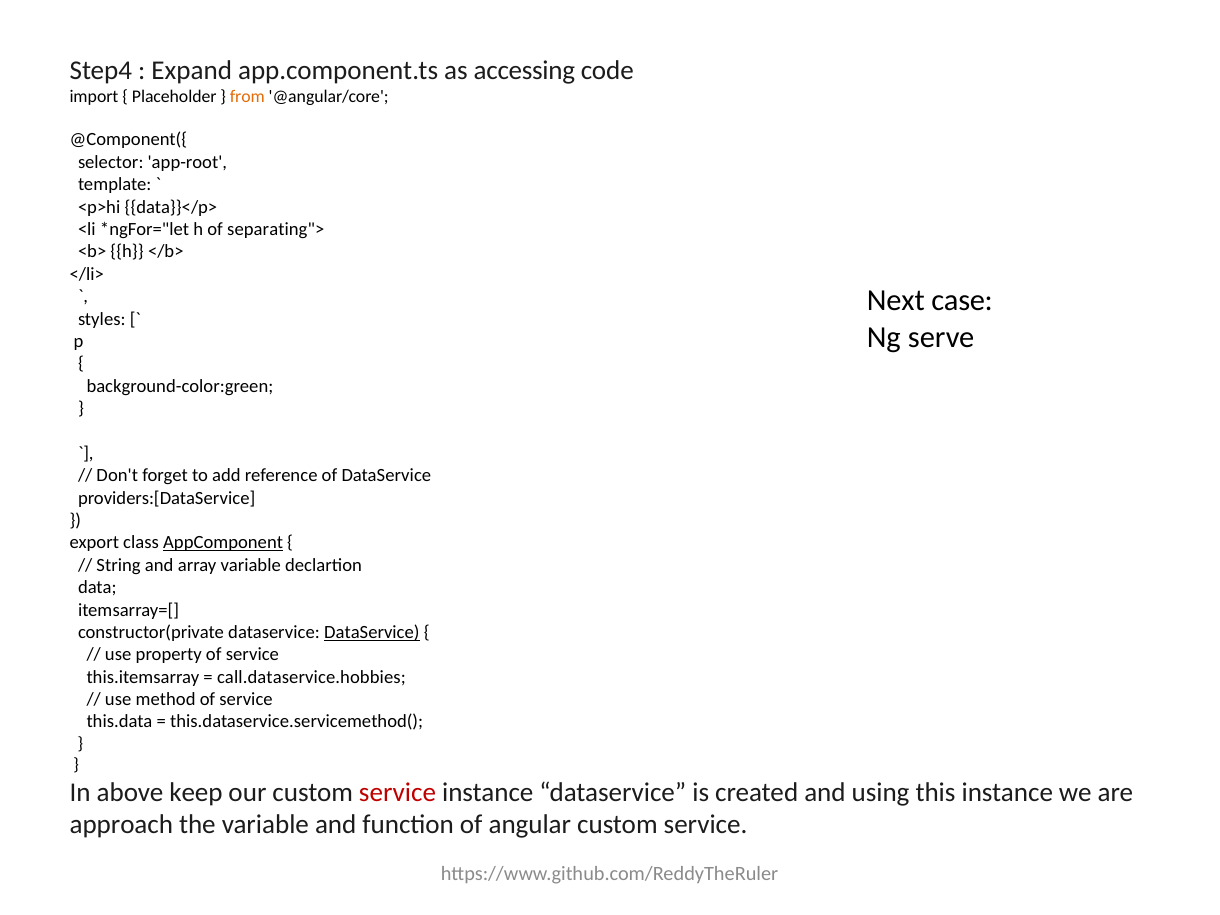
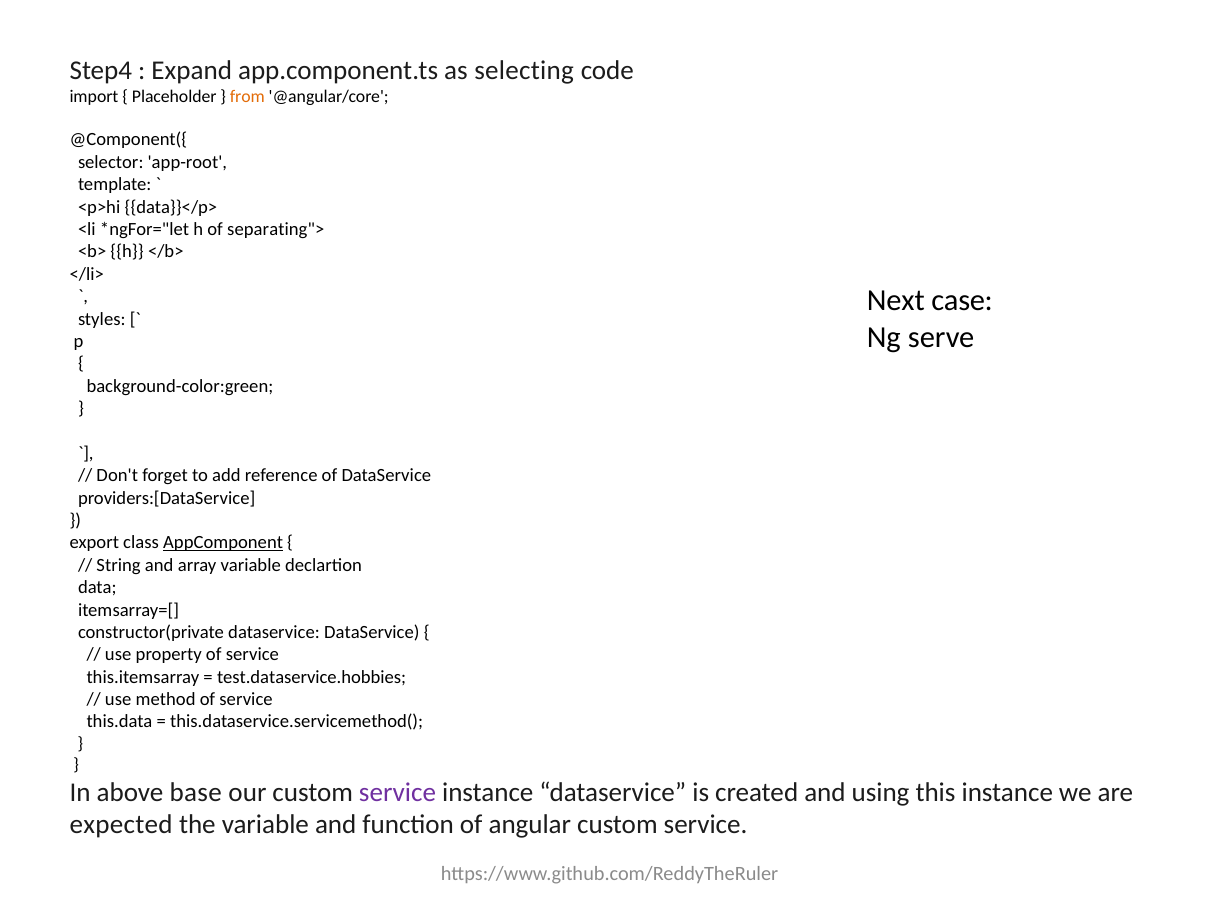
accessing: accessing -> selecting
DataService at (372, 632) underline: present -> none
call.dataservice.hobbies: call.dataservice.hobbies -> test.dataservice.hobbies
keep: keep -> base
service at (397, 792) colour: red -> purple
approach: approach -> expected
